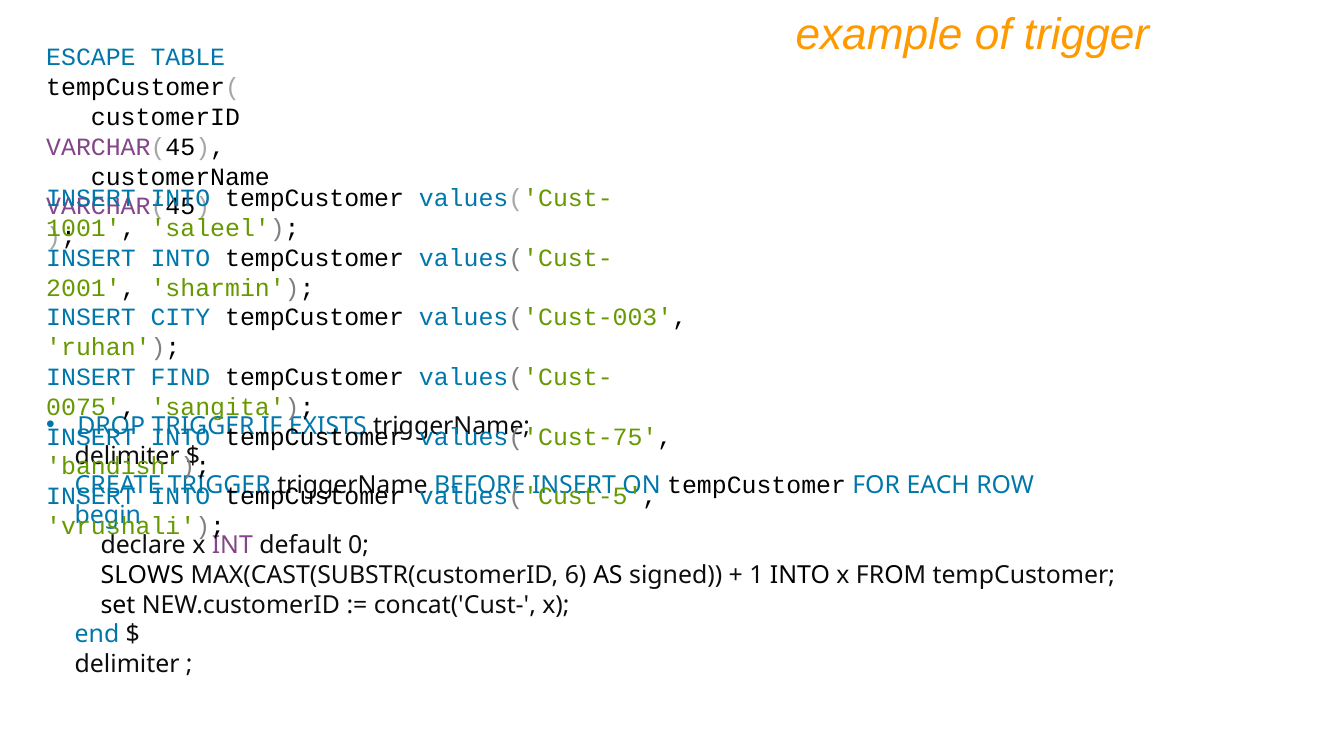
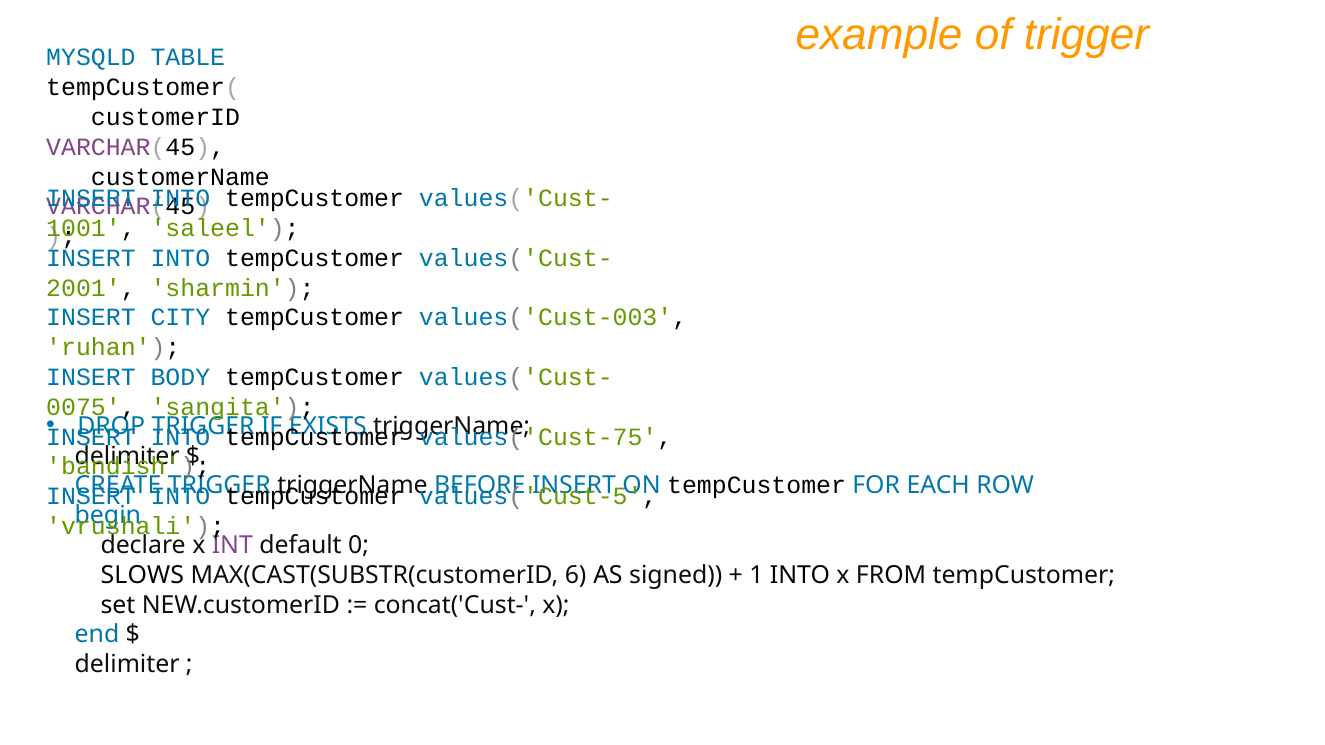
ESCAPE: ESCAPE -> MYSQLD
FIND: FIND -> BODY
